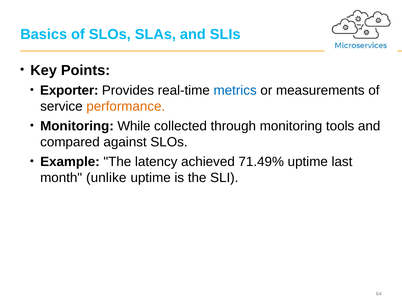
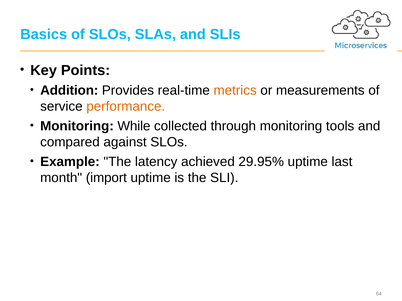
Exporter: Exporter -> Addition
metrics colour: blue -> orange
71.49%: 71.49% -> 29.95%
unlike: unlike -> import
